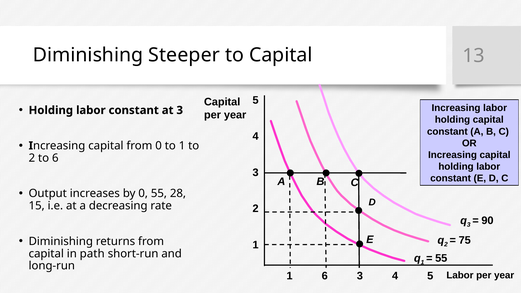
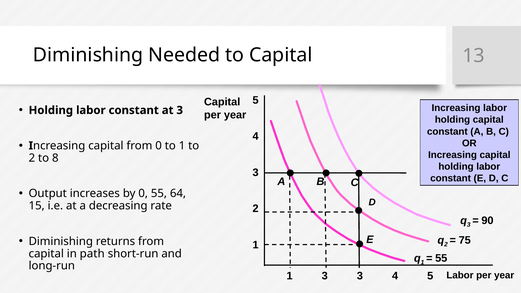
Steeper: Steeper -> Needed
to 6: 6 -> 8
28: 28 -> 64
1 6: 6 -> 3
